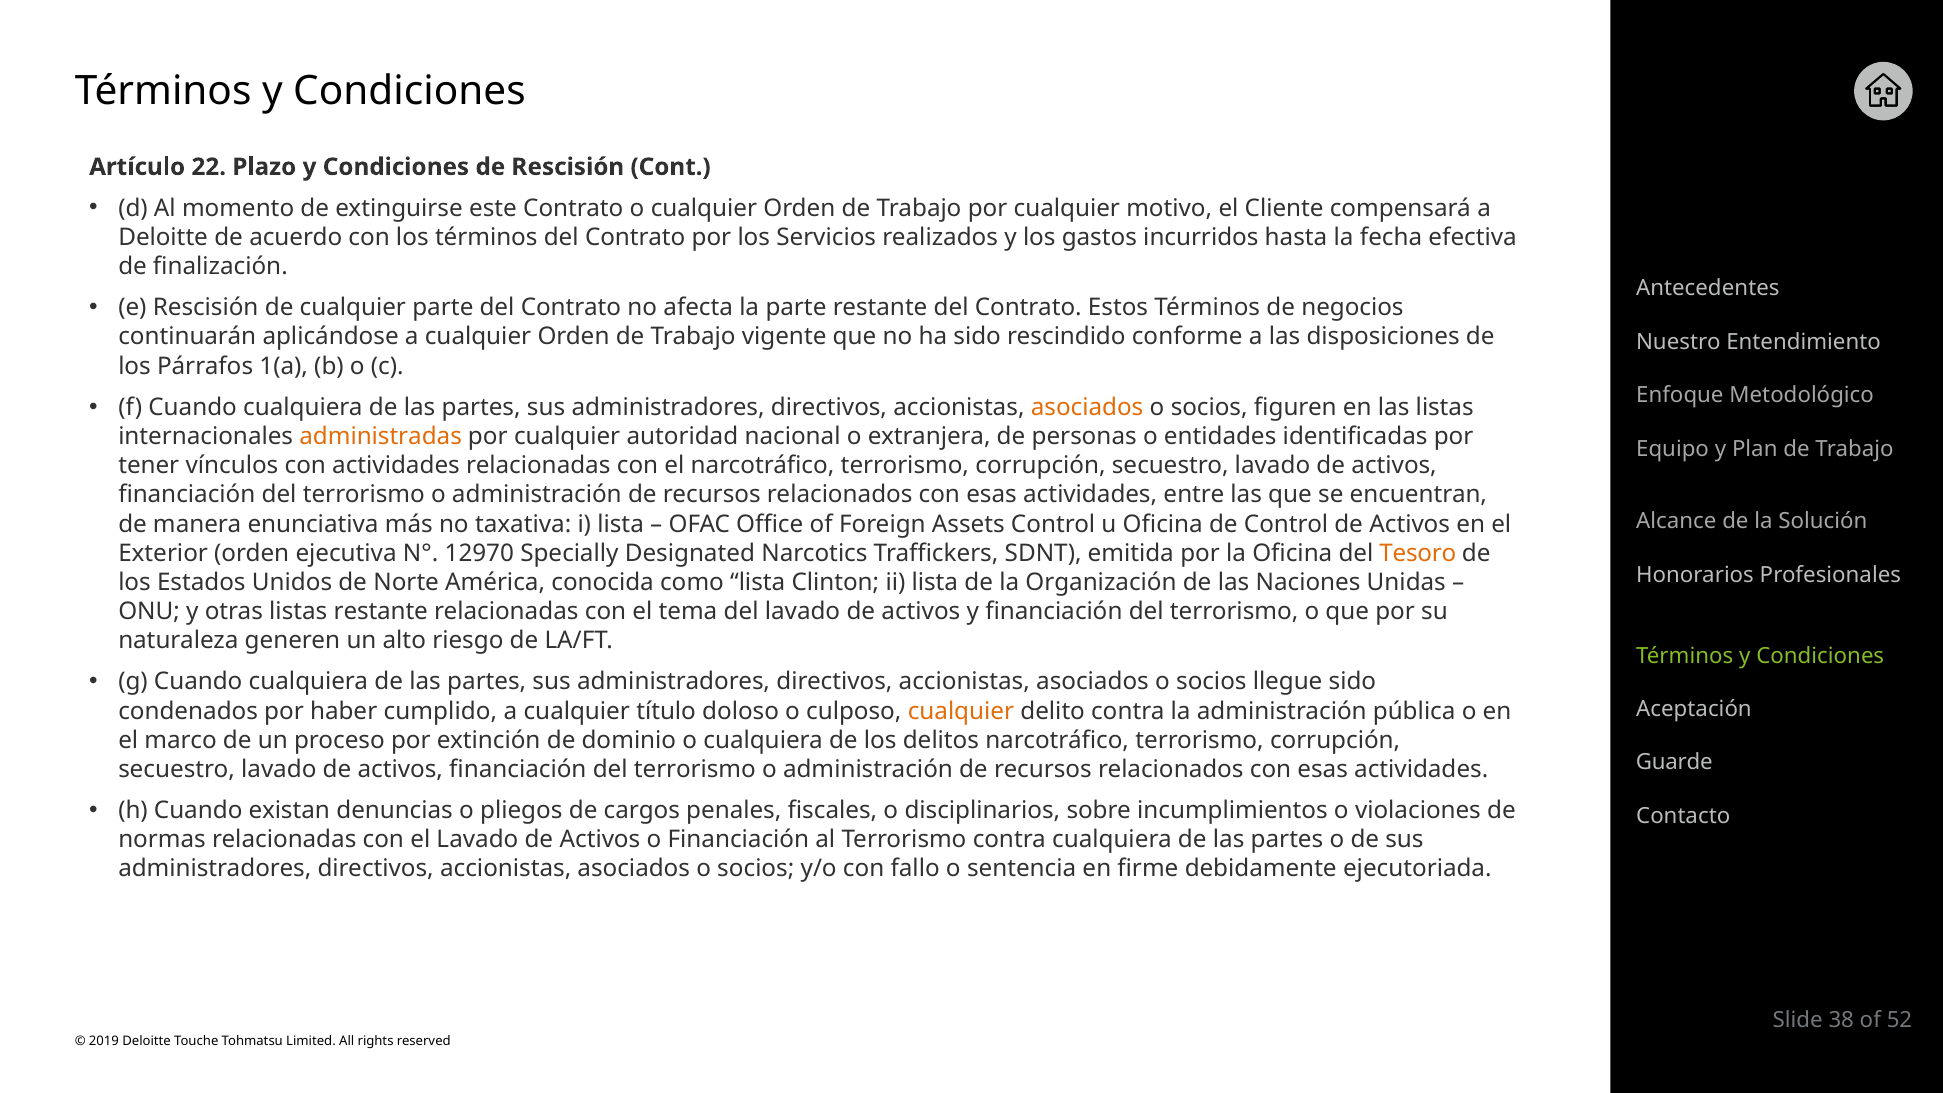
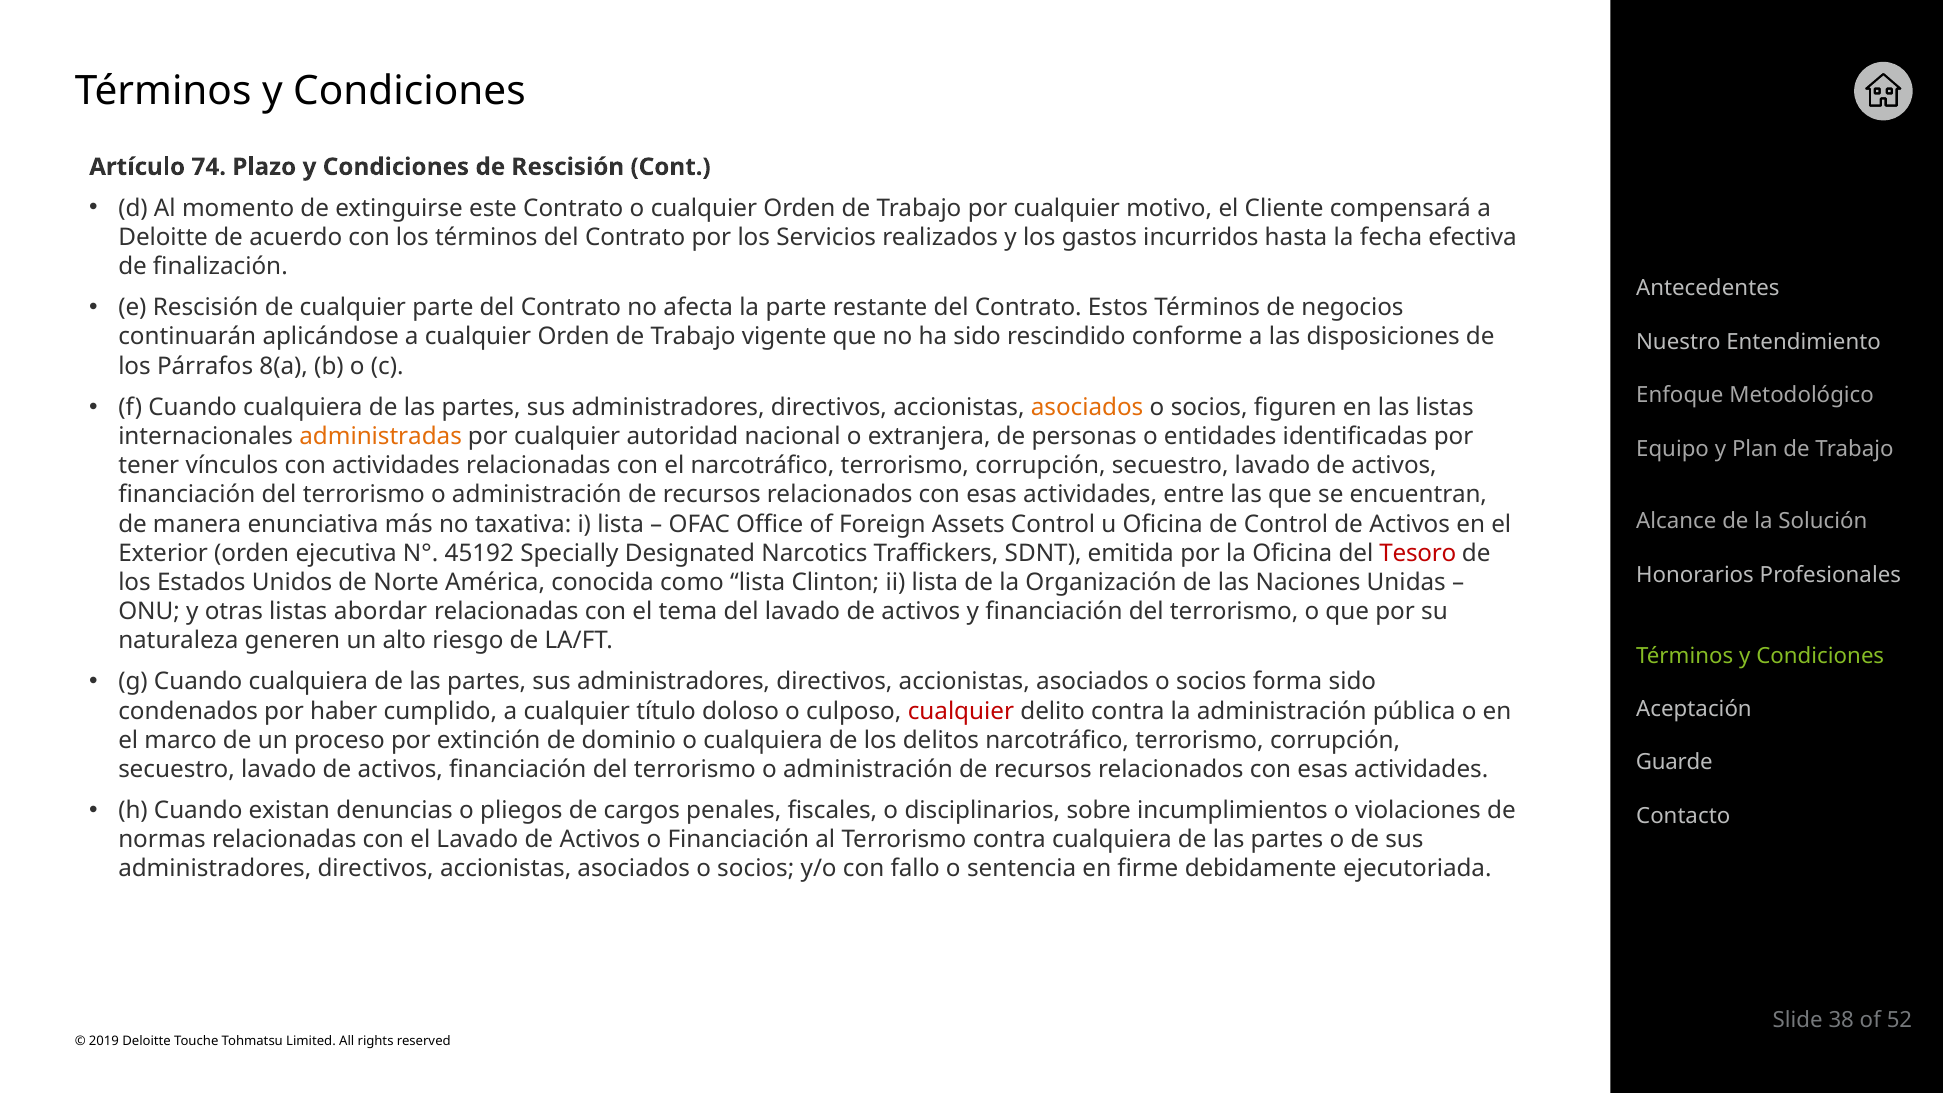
22: 22 -> 74
1(a: 1(a -> 8(a
12970: 12970 -> 45192
Tesoro colour: orange -> red
listas restante: restante -> abordar
llegue: llegue -> forma
cualquier at (961, 711) colour: orange -> red
